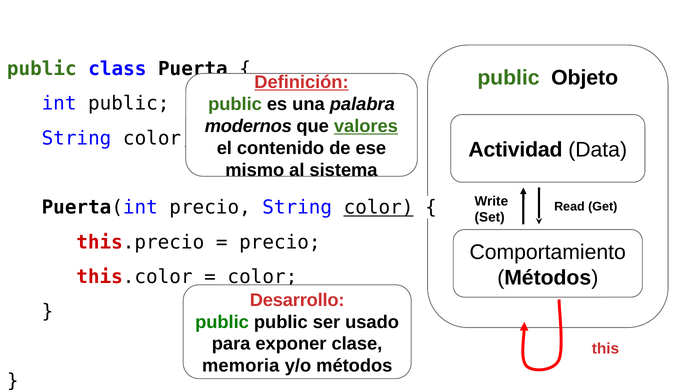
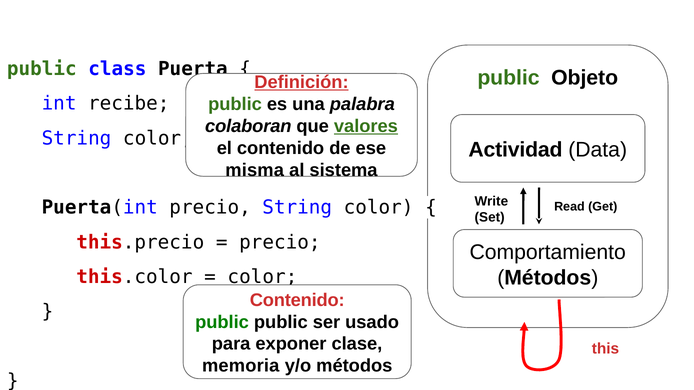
int public: public -> recibe
modernos: modernos -> colaboran
mismo: mismo -> misma
color at (379, 208) underline: present -> none
Desarrollo at (297, 300): Desarrollo -> Contenido
